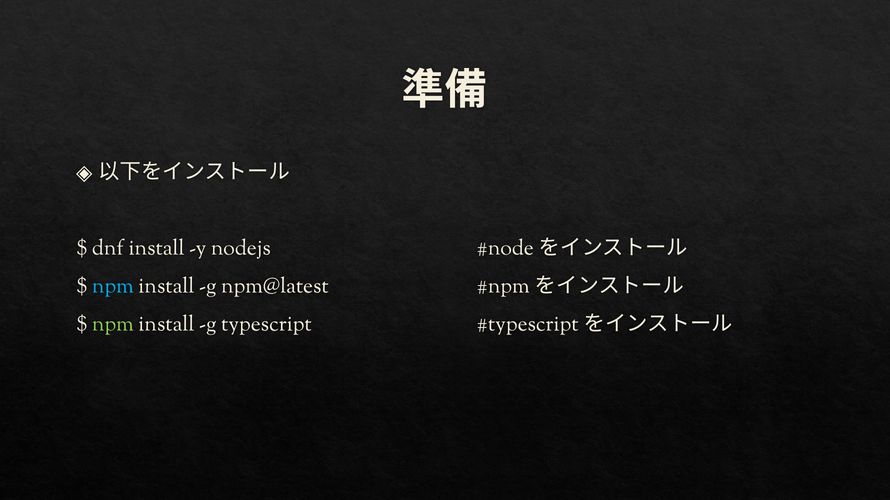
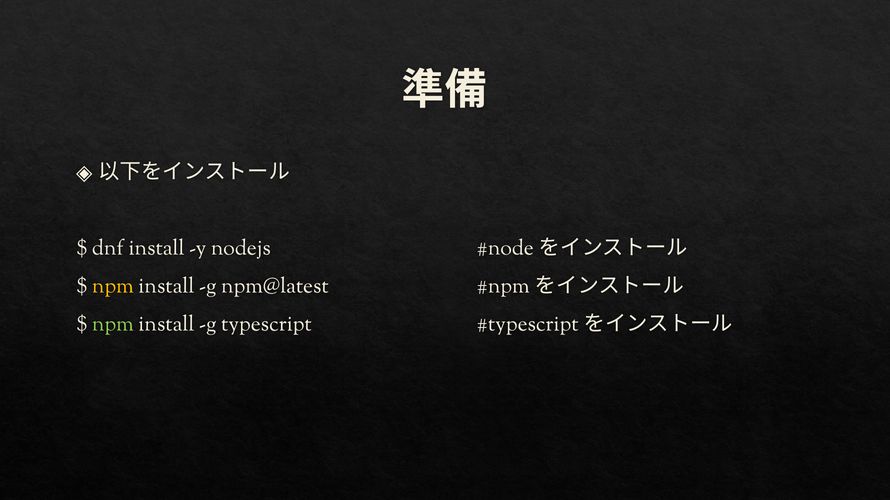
npm at (113, 286) colour: light blue -> yellow
